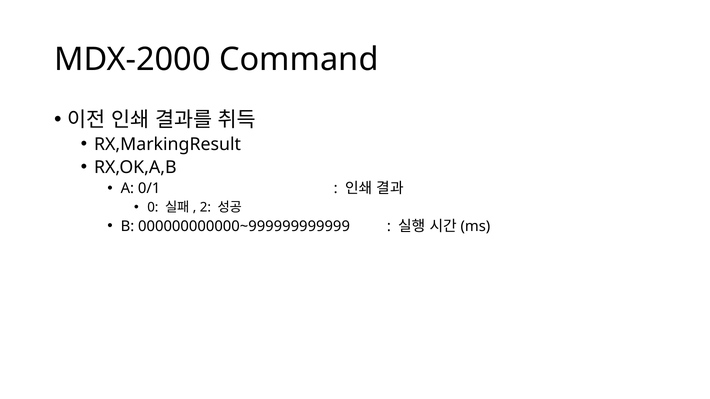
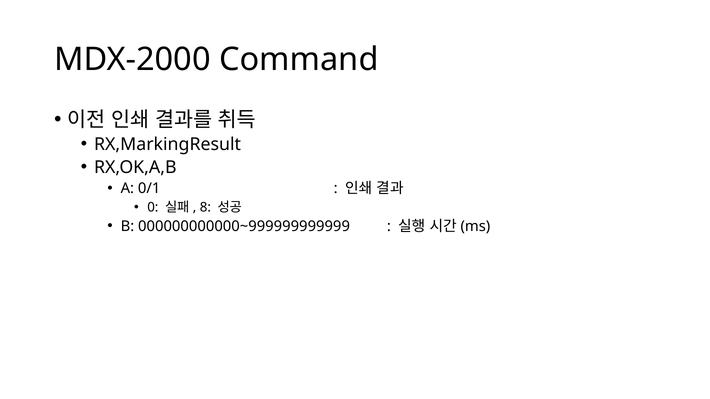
2: 2 -> 8
